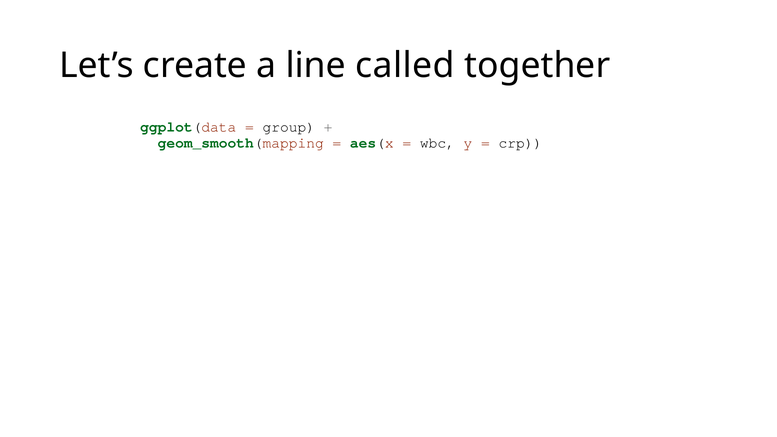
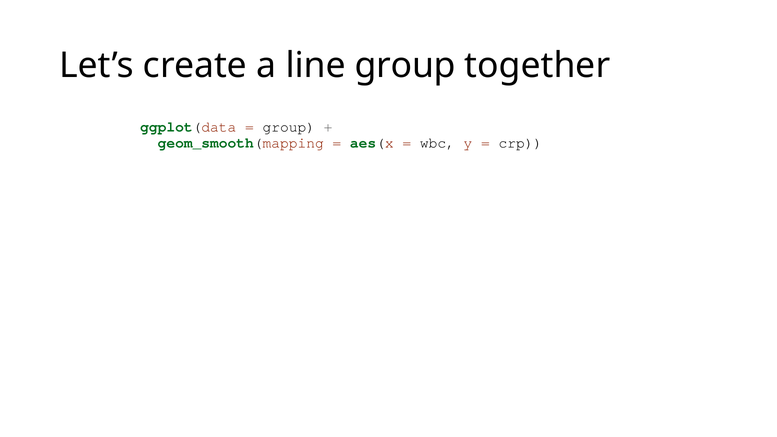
line called: called -> group
